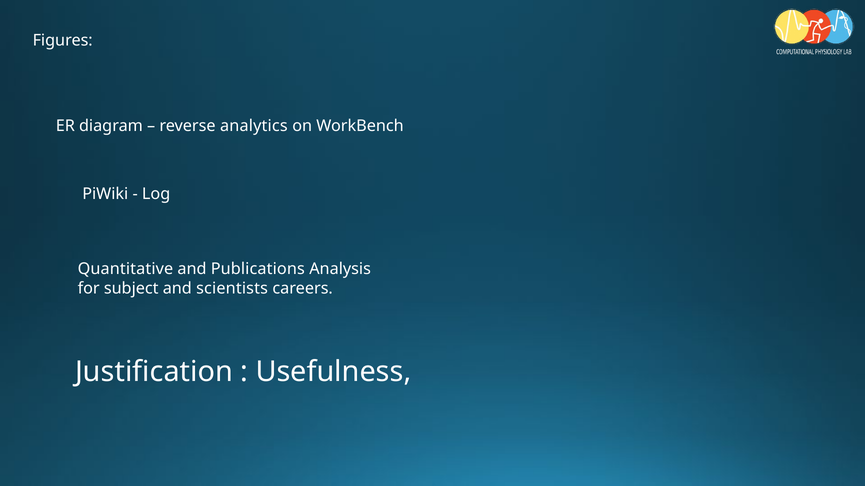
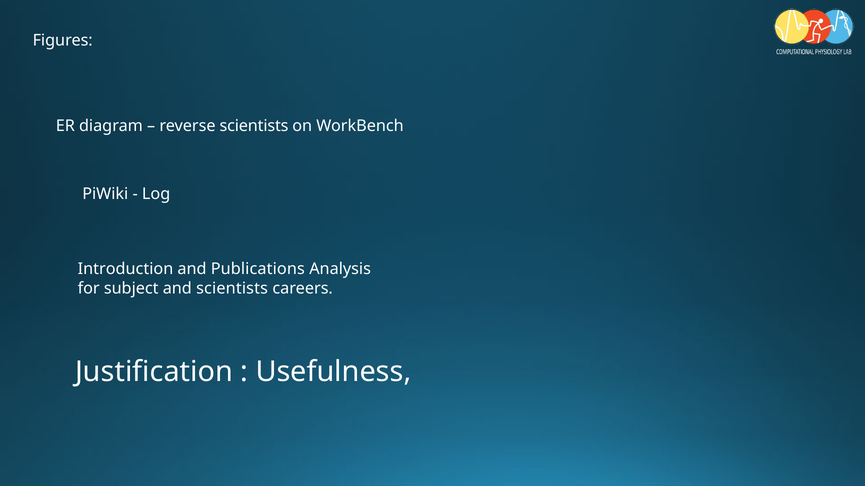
reverse analytics: analytics -> scientists
Quantitative: Quantitative -> Introduction
